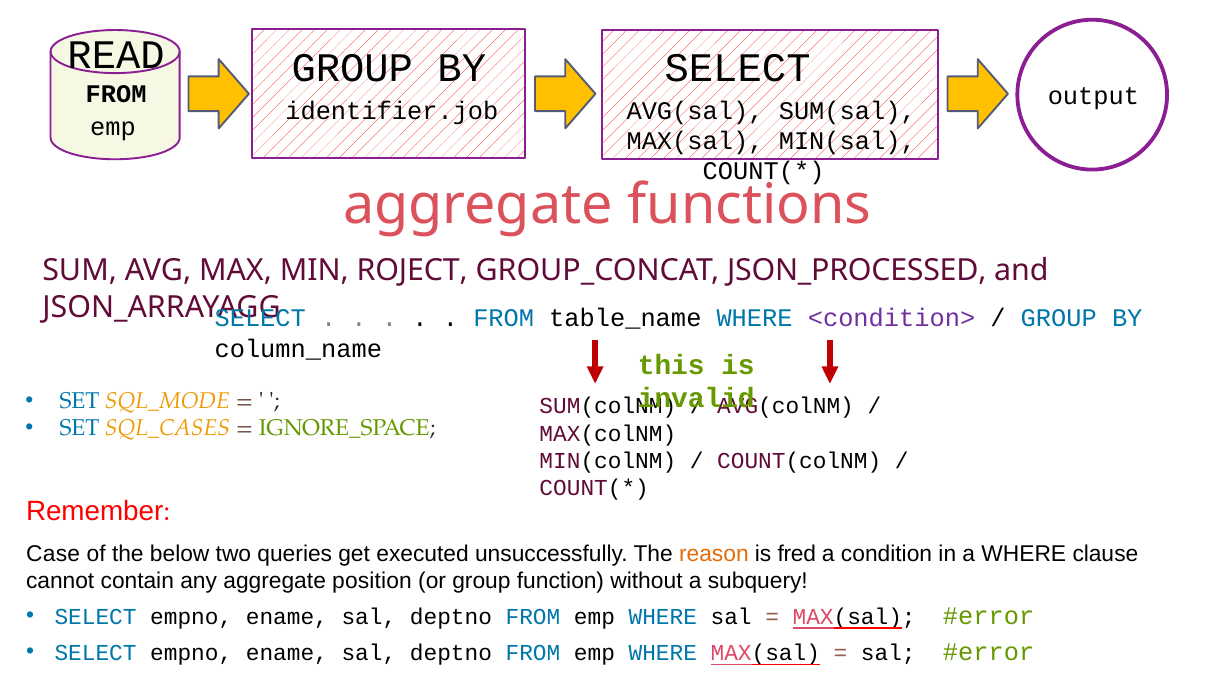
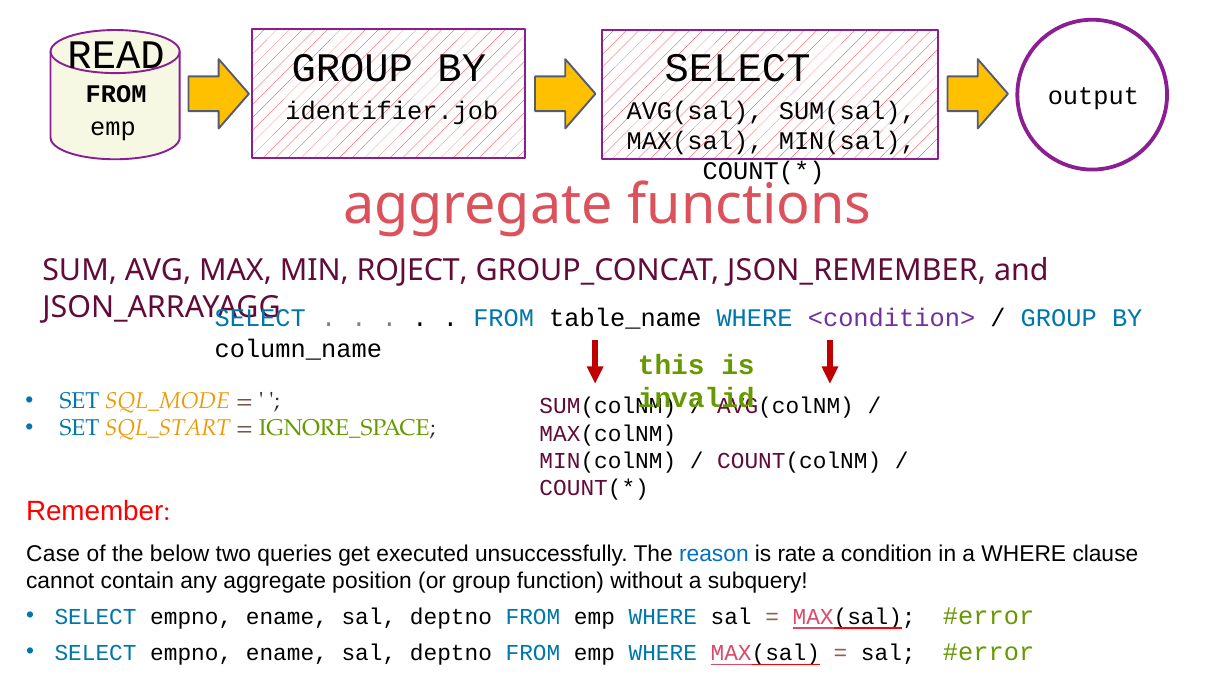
JSON_PROCESSED: JSON_PROCESSED -> JSON_REMEMBER
SQL_CASES: SQL_CASES -> SQL_START
reason colour: orange -> blue
fred: fred -> rate
